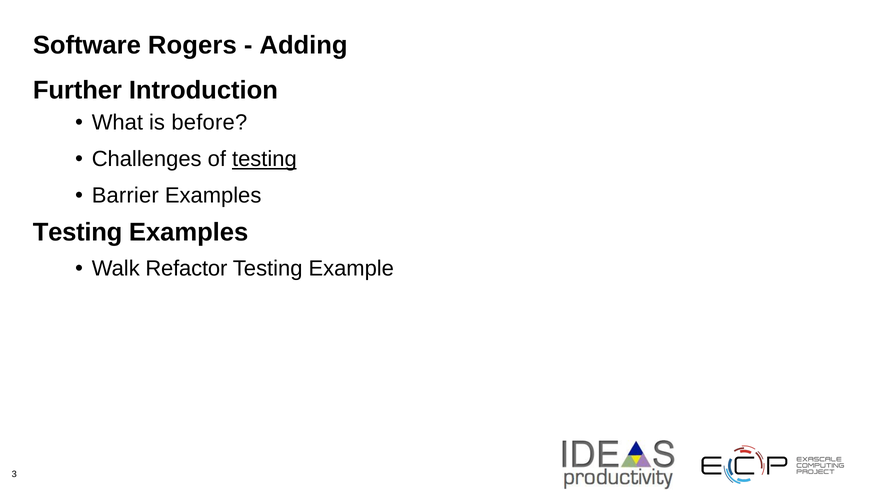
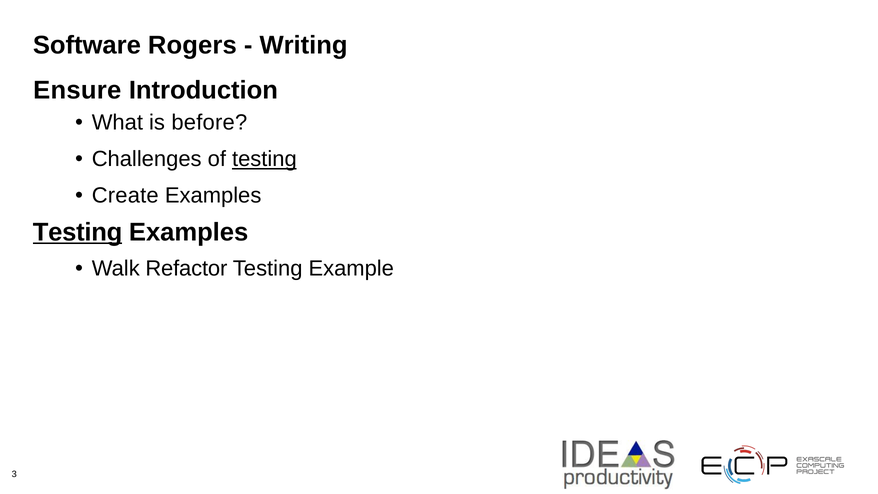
Adding: Adding -> Writing
Further: Further -> Ensure
Barrier: Barrier -> Create
Testing at (78, 232) underline: none -> present
